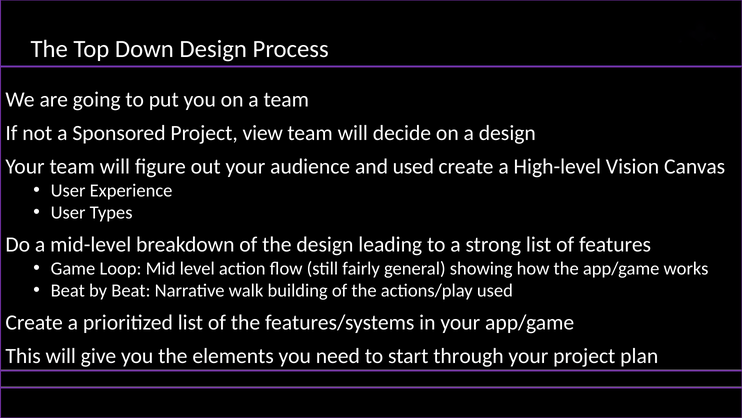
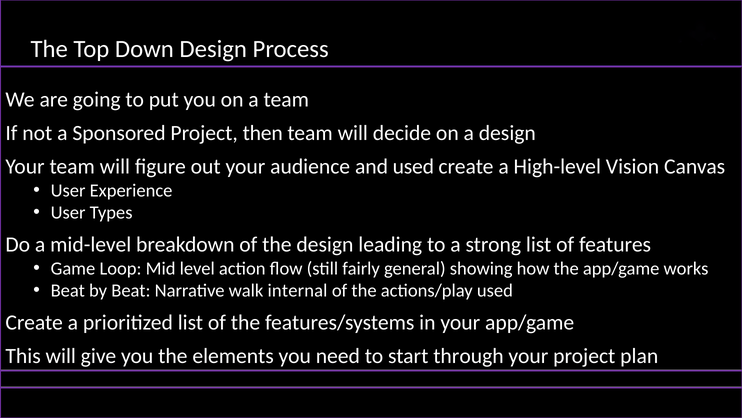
view: view -> then
building: building -> internal
